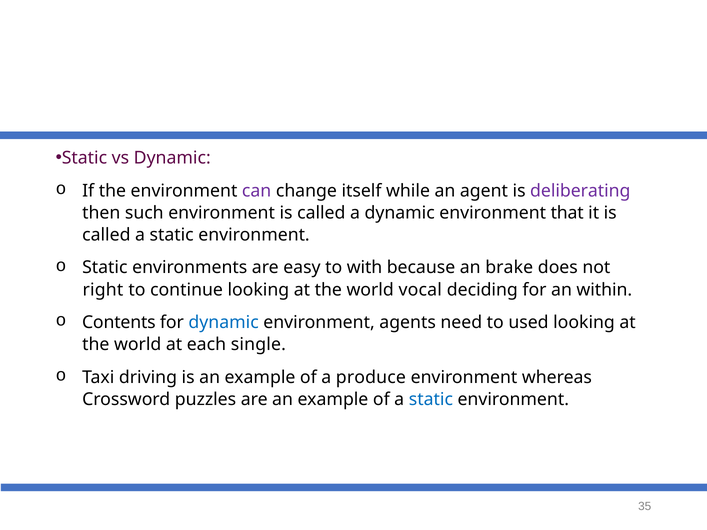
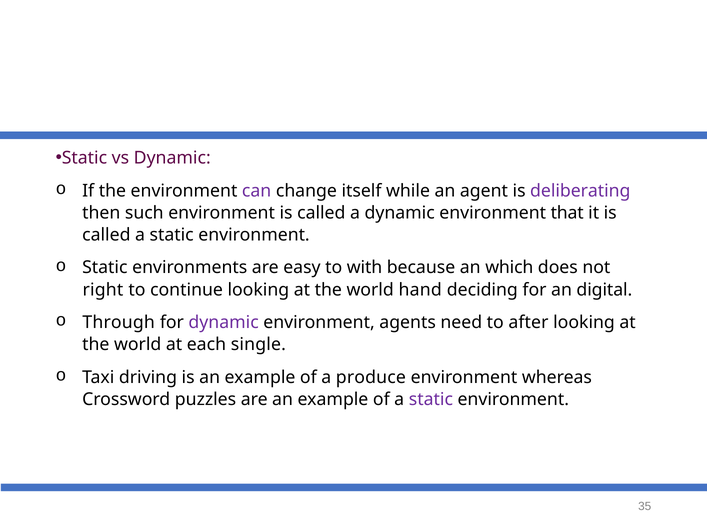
brake: brake -> which
vocal: vocal -> hand
within: within -> digital
Contents: Contents -> Through
dynamic at (224, 323) colour: blue -> purple
used: used -> after
static at (431, 400) colour: blue -> purple
